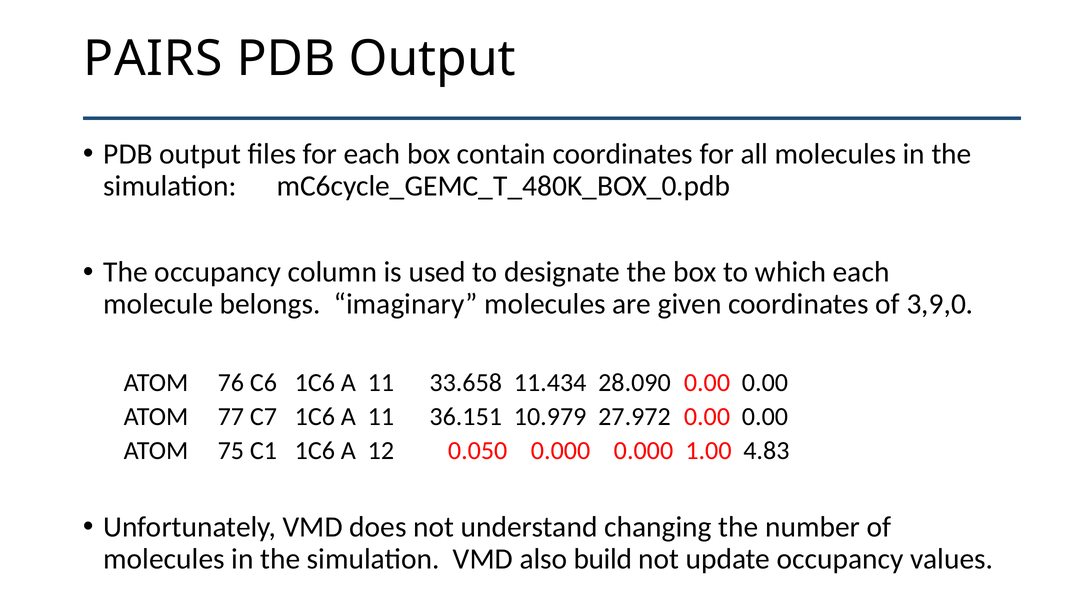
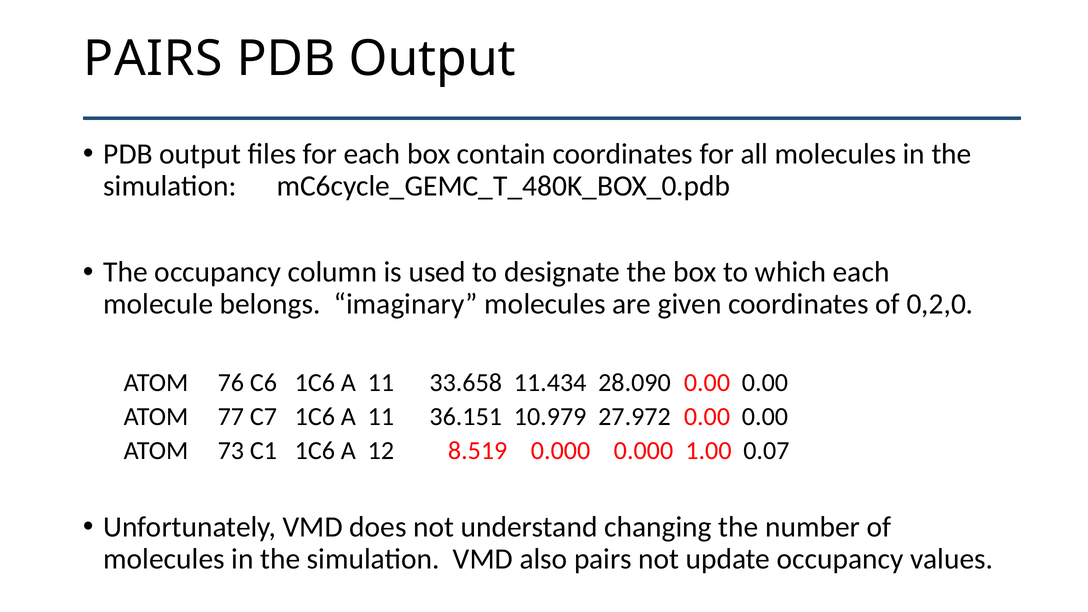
3,9,0: 3,9,0 -> 0,2,0
75: 75 -> 73
0.050: 0.050 -> 8.519
4.83: 4.83 -> 0.07
also build: build -> pairs
